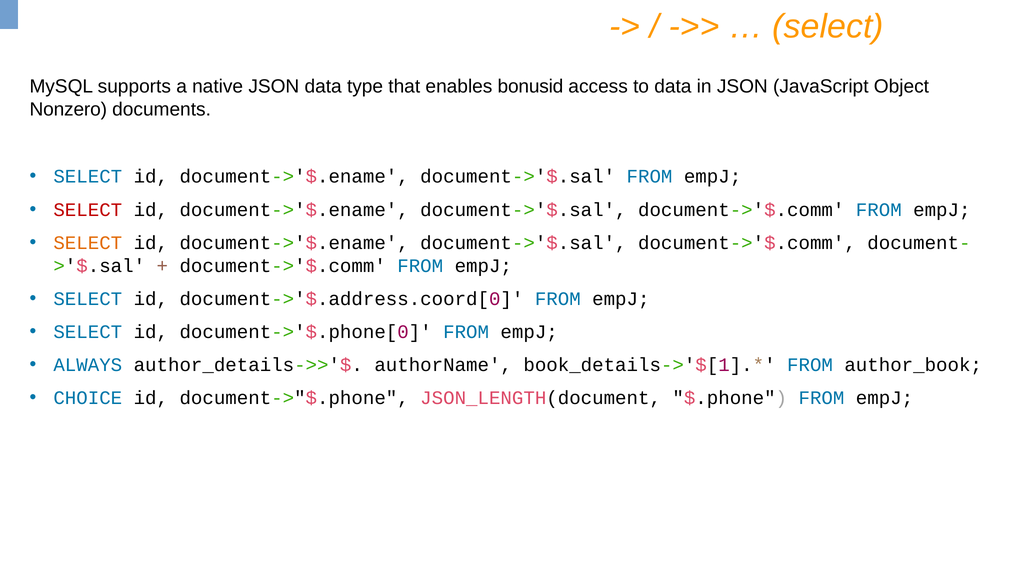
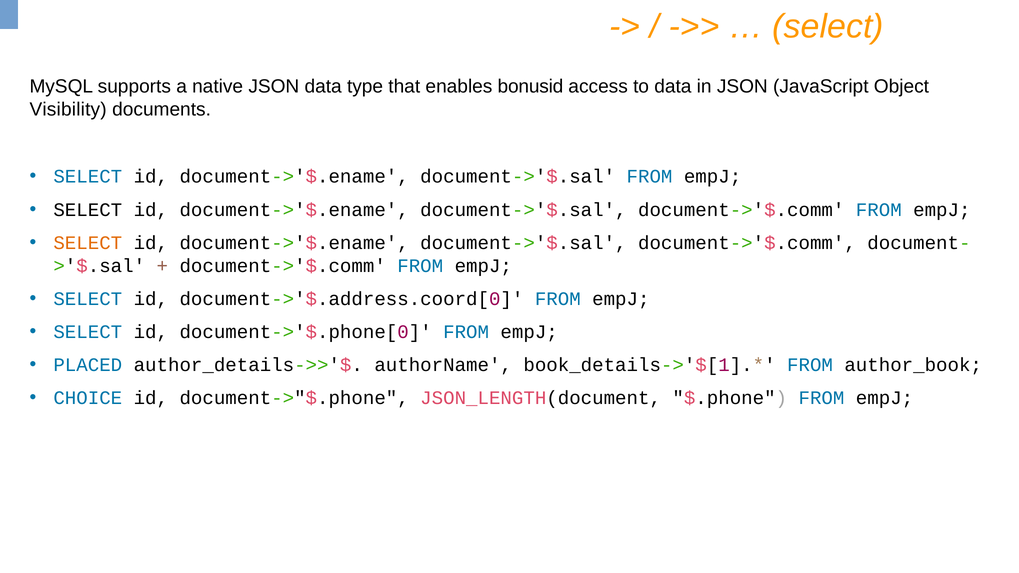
Nonzero: Nonzero -> Visibility
SELECT at (88, 210) colour: red -> black
ALWAYS: ALWAYS -> PLACED
